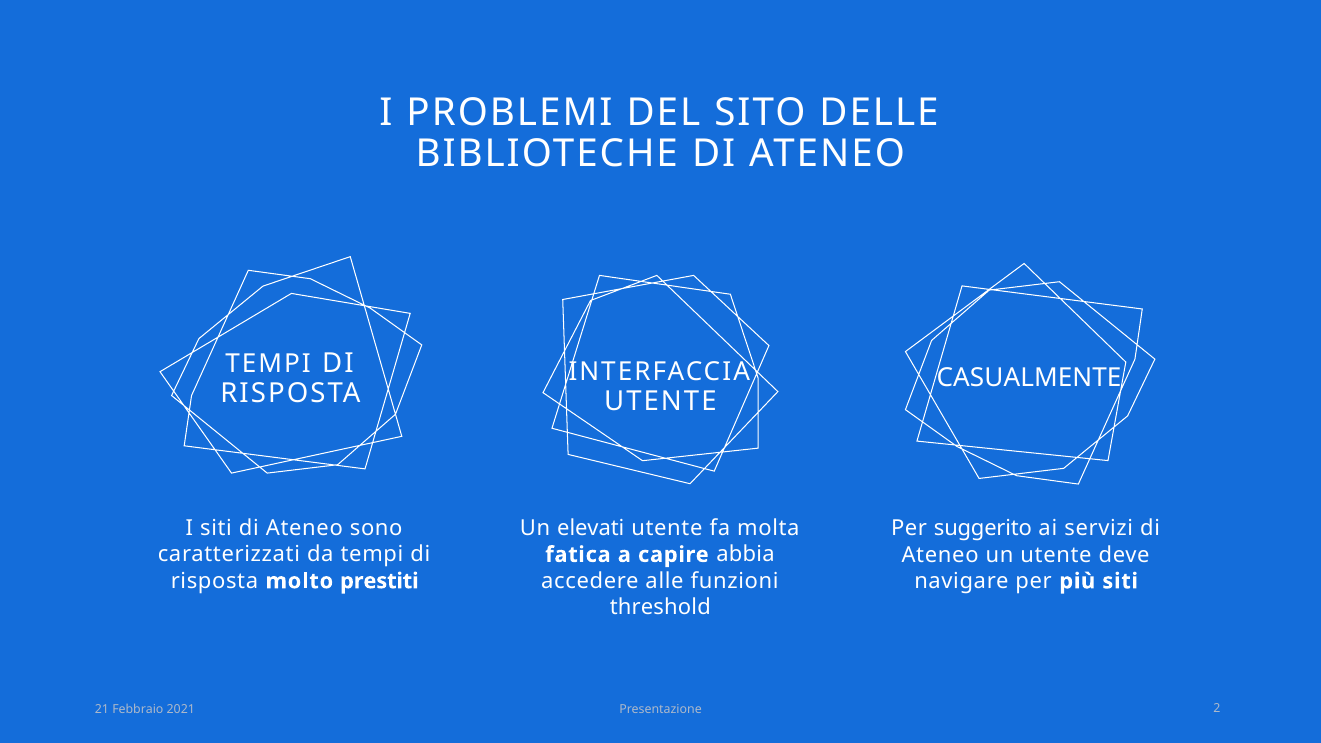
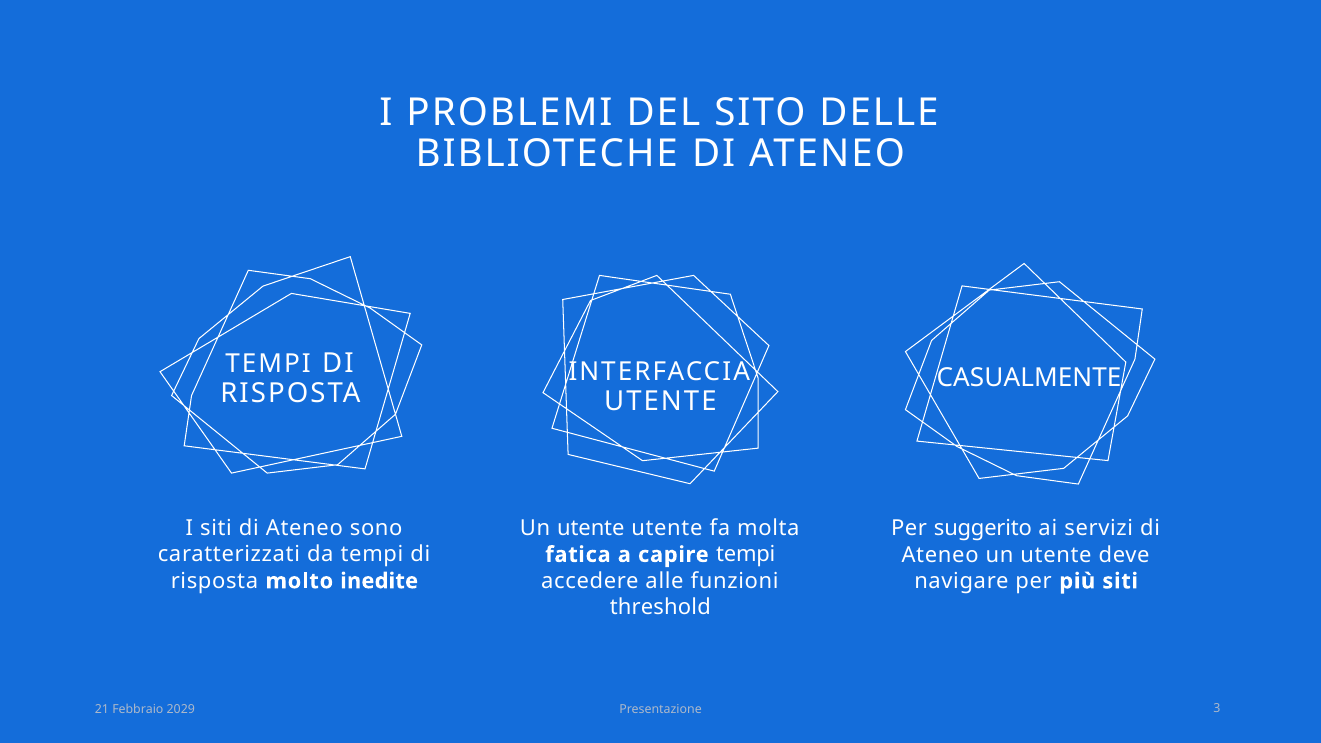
elevati at (591, 528): elevati -> utente
capire abbia: abbia -> tempi
prestiti: prestiti -> inedite
2021: 2021 -> 2029
2: 2 -> 3
